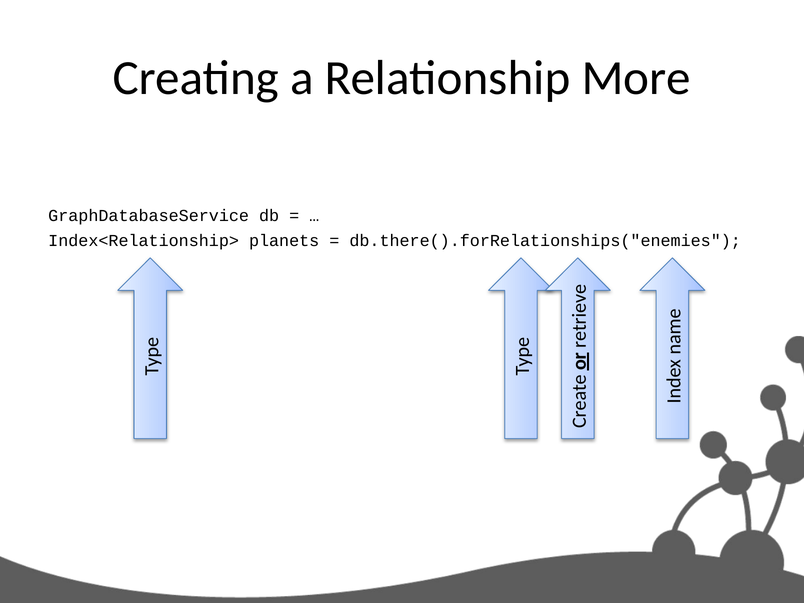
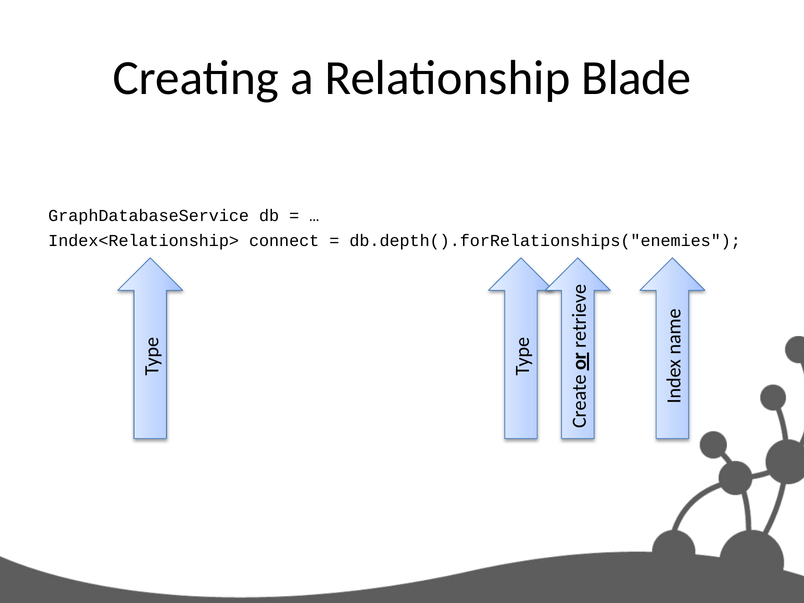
More: More -> Blade
planets: planets -> connect
db.there().forRelationships("enemies: db.there().forRelationships("enemies -> db.depth().forRelationships("enemies
